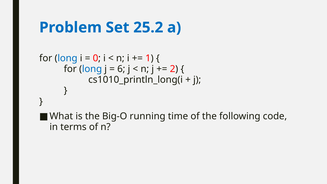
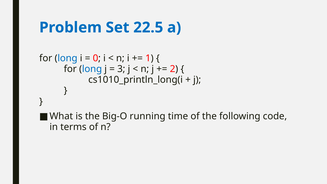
25.2: 25.2 -> 22.5
6: 6 -> 3
